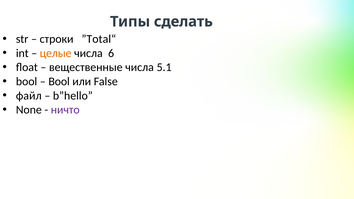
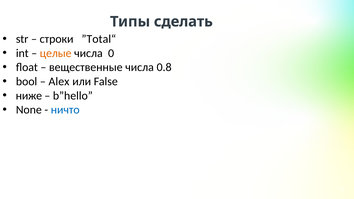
6: 6 -> 0
5.1: 5.1 -> 0.8
Bool at (59, 82): Bool -> Alex
файл: файл -> ниже
ничто colour: purple -> blue
